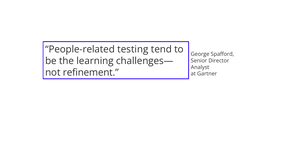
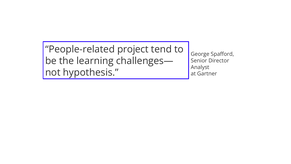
testing: testing -> project
refinement: refinement -> hypothesis
